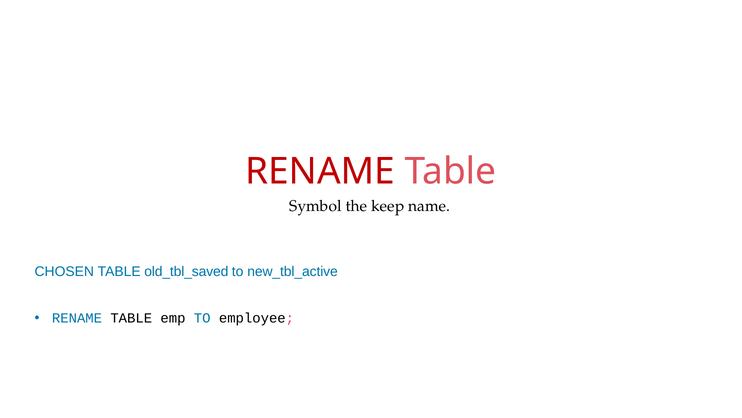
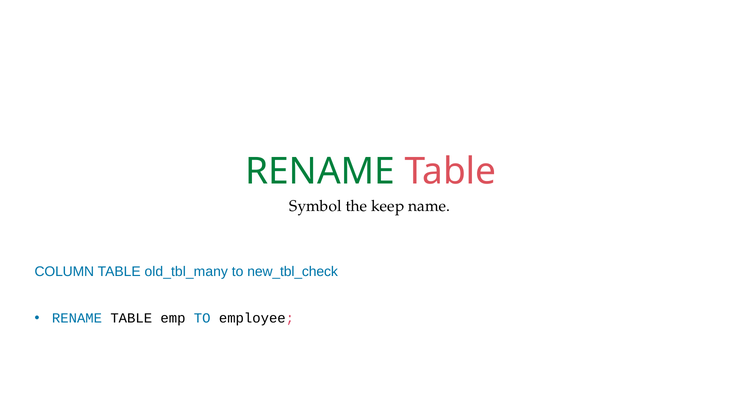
RENAME at (320, 171) colour: red -> green
CHOSEN: CHOSEN -> COLUMN
old_tbl_saved: old_tbl_saved -> old_tbl_many
new_tbl_active: new_tbl_active -> new_tbl_check
